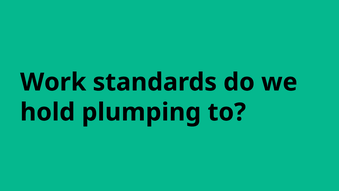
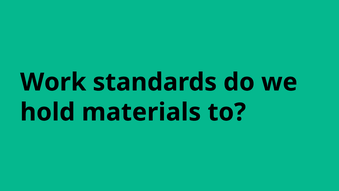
plumping: plumping -> materials
